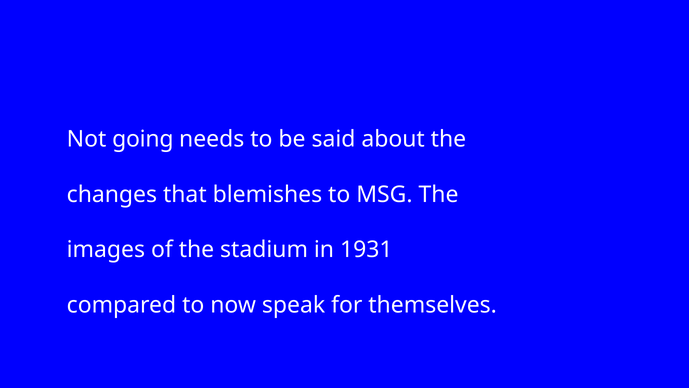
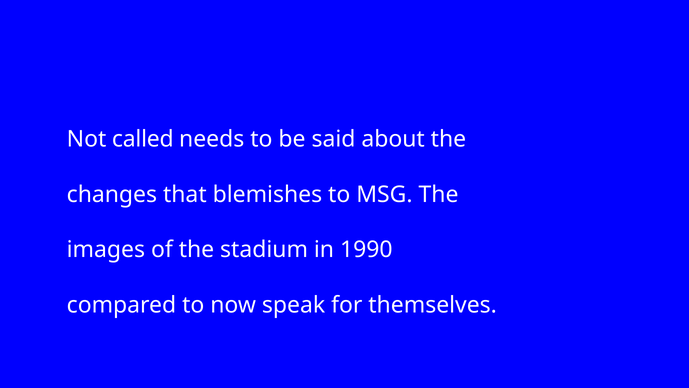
going: going -> called
1931: 1931 -> 1990
